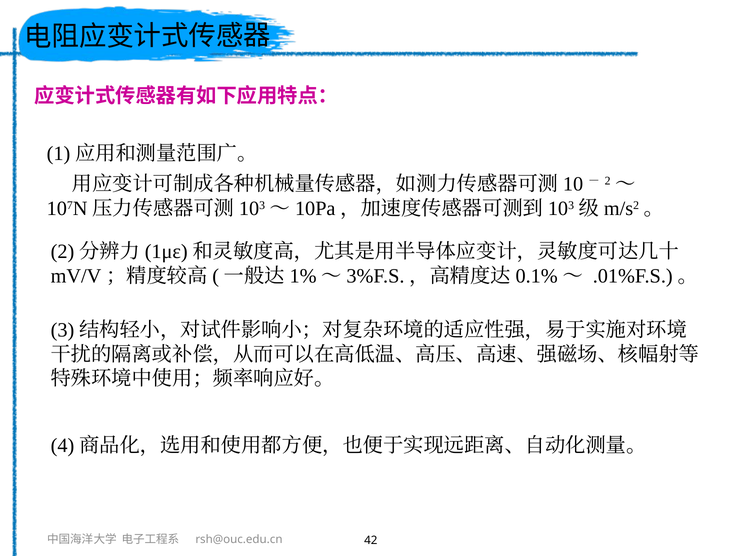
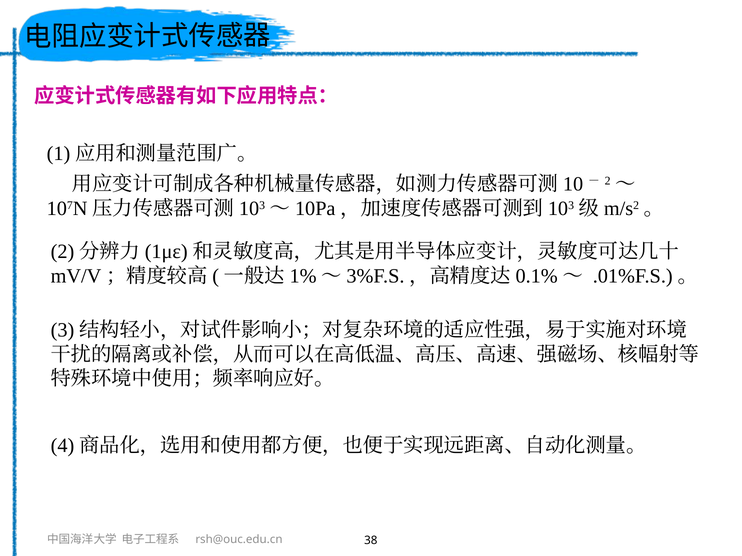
42: 42 -> 38
